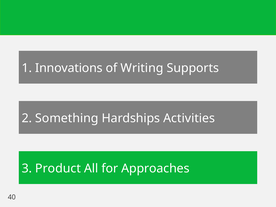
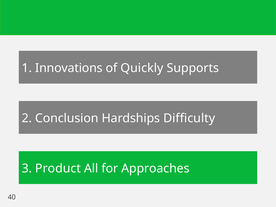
Writing: Writing -> Quickly
Something: Something -> Conclusion
Activities: Activities -> Difficulty
